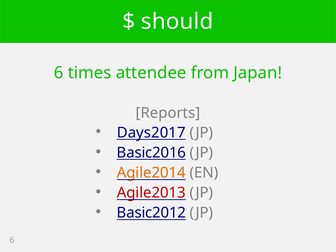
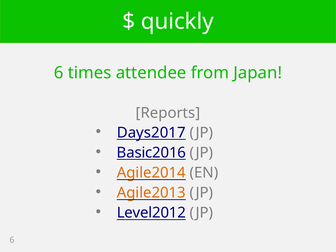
should: should -> quickly
Agile2013 colour: red -> orange
Basic2012: Basic2012 -> Level2012
